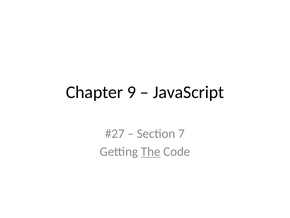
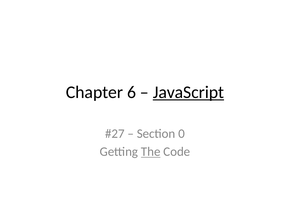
9: 9 -> 6
JavaScript underline: none -> present
7: 7 -> 0
